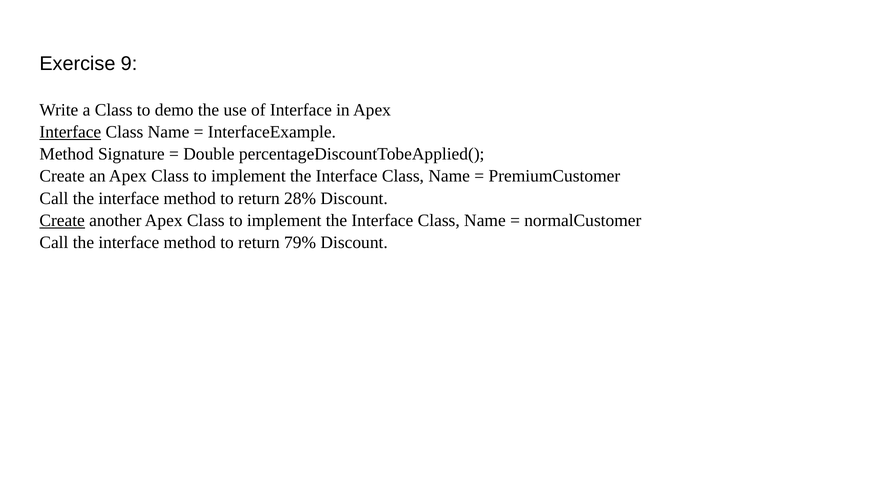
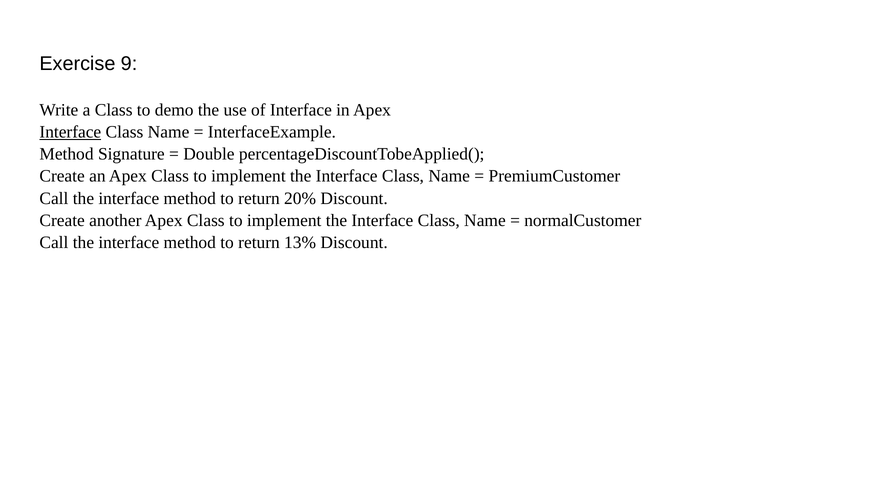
28%: 28% -> 20%
Create at (62, 221) underline: present -> none
79%: 79% -> 13%
